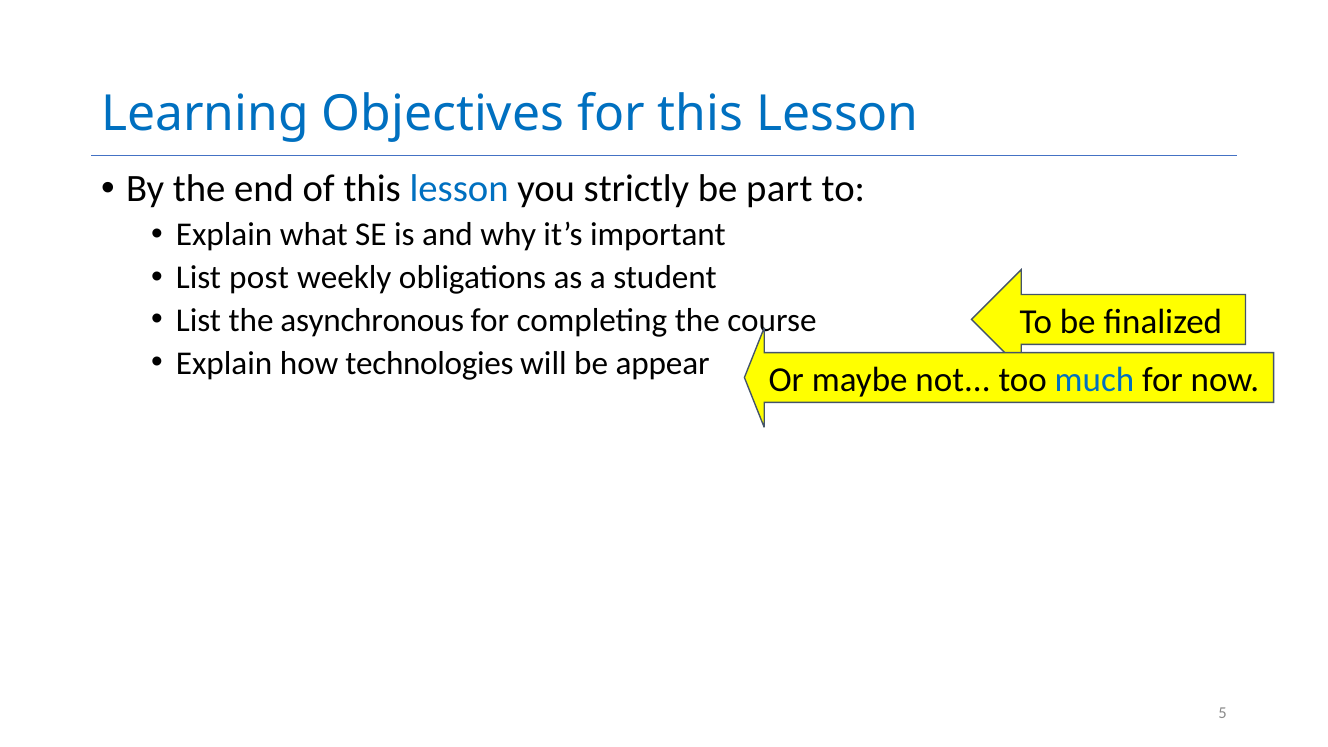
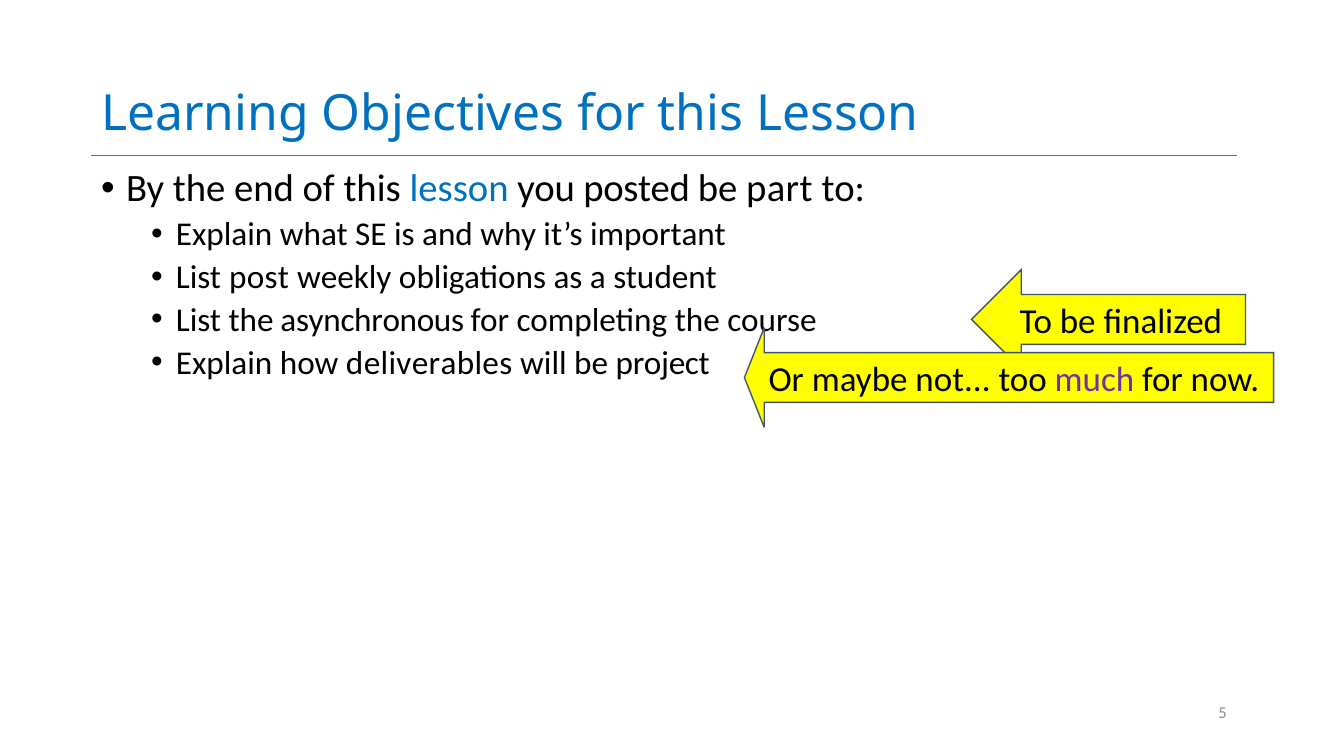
strictly: strictly -> posted
technologies: technologies -> deliverables
appear: appear -> project
much colour: blue -> purple
